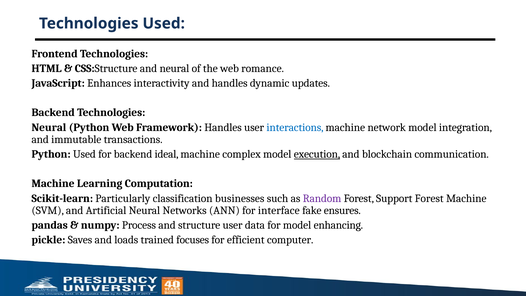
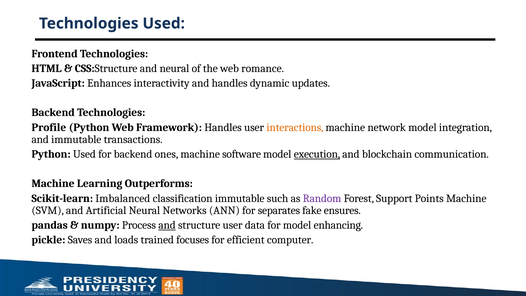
Neural at (49, 127): Neural -> Profile
interactions colour: blue -> orange
ideal: ideal -> ones
complex: complex -> software
Computation: Computation -> Outperforms
Particularly: Particularly -> Imbalanced
classification businesses: businesses -> immutable
Support Forest: Forest -> Points
interface: interface -> separates
and at (167, 225) underline: none -> present
